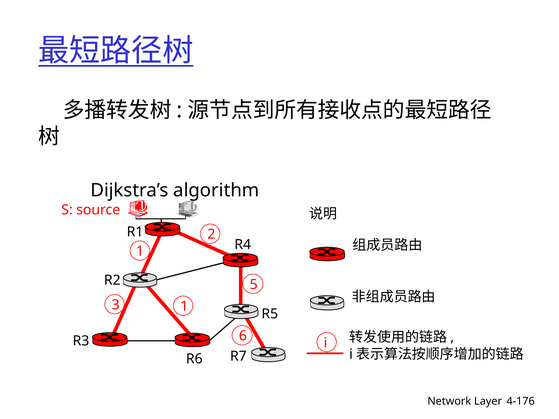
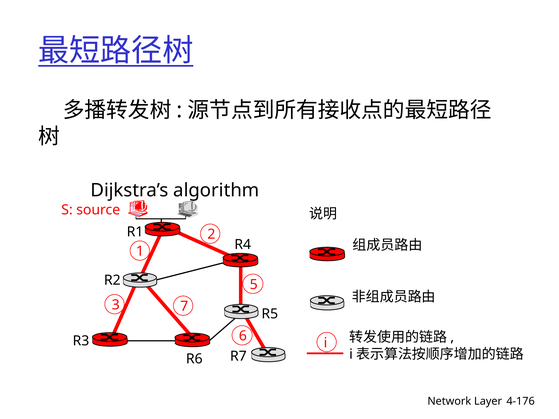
3 1: 1 -> 7
